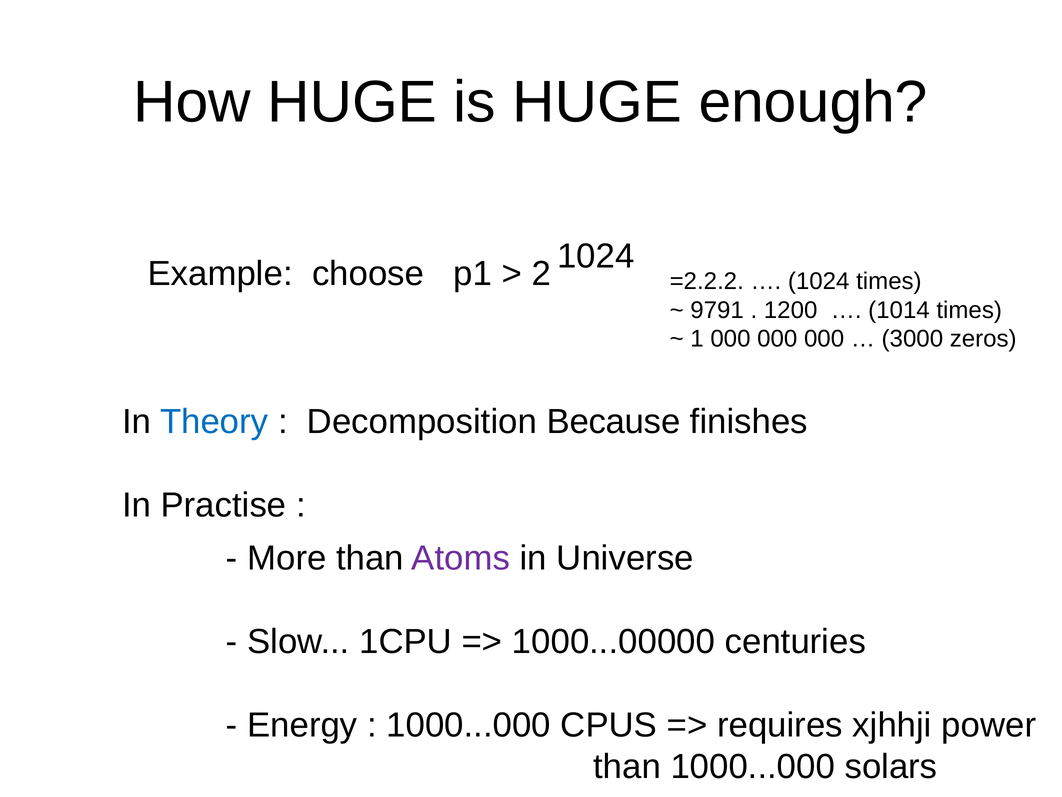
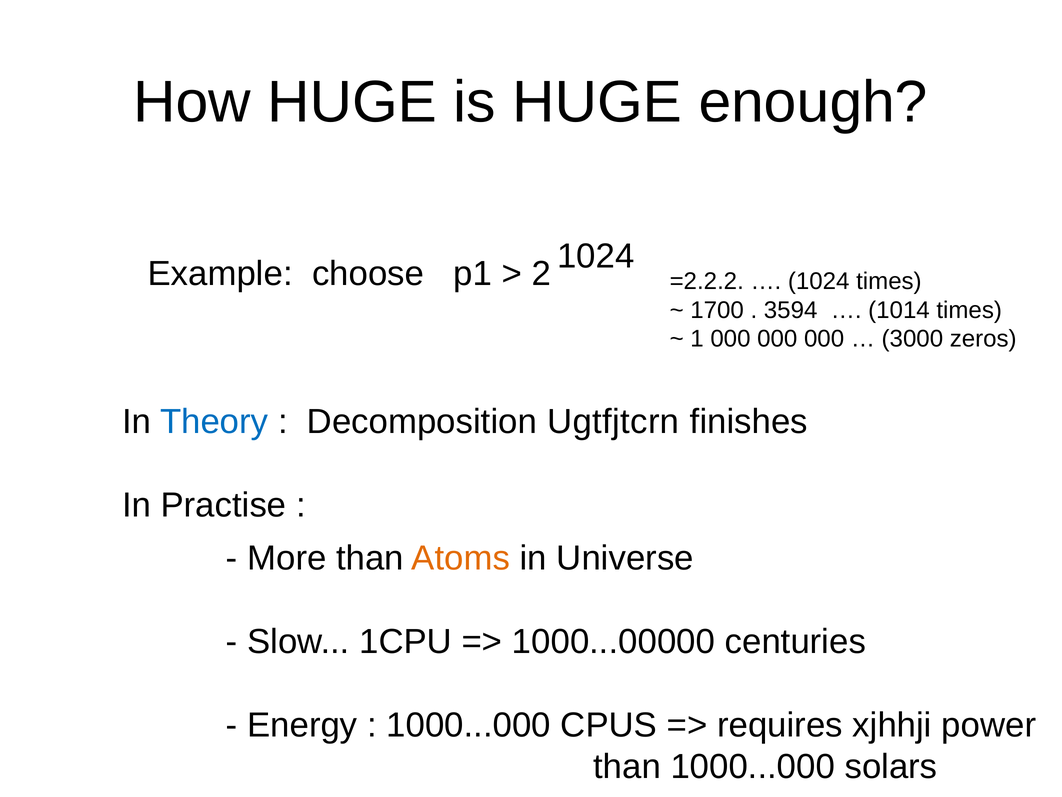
9791: 9791 -> 1700
1200: 1200 -> 3594
Because: Because -> Ugtfjtcrn
Atoms colour: purple -> orange
